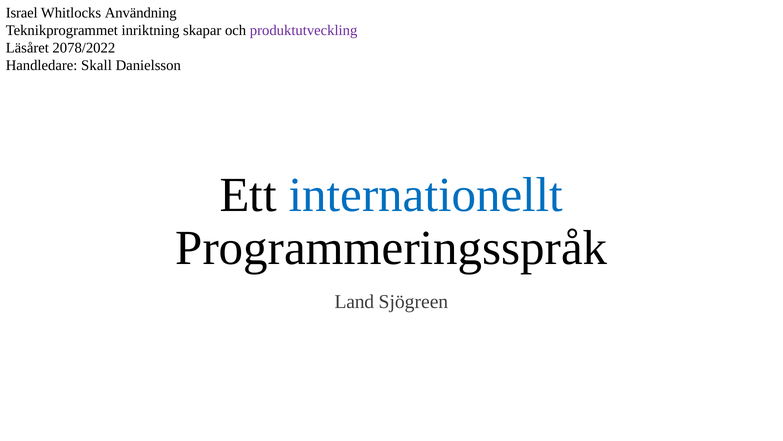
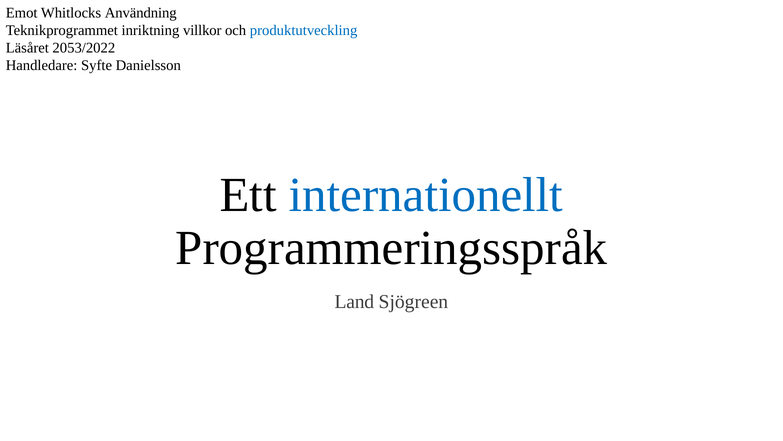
Israel: Israel -> Emot
skapar: skapar -> villkor
produktutveckling colour: purple -> blue
2078/2022: 2078/2022 -> 2053/2022
Skall: Skall -> Syfte
